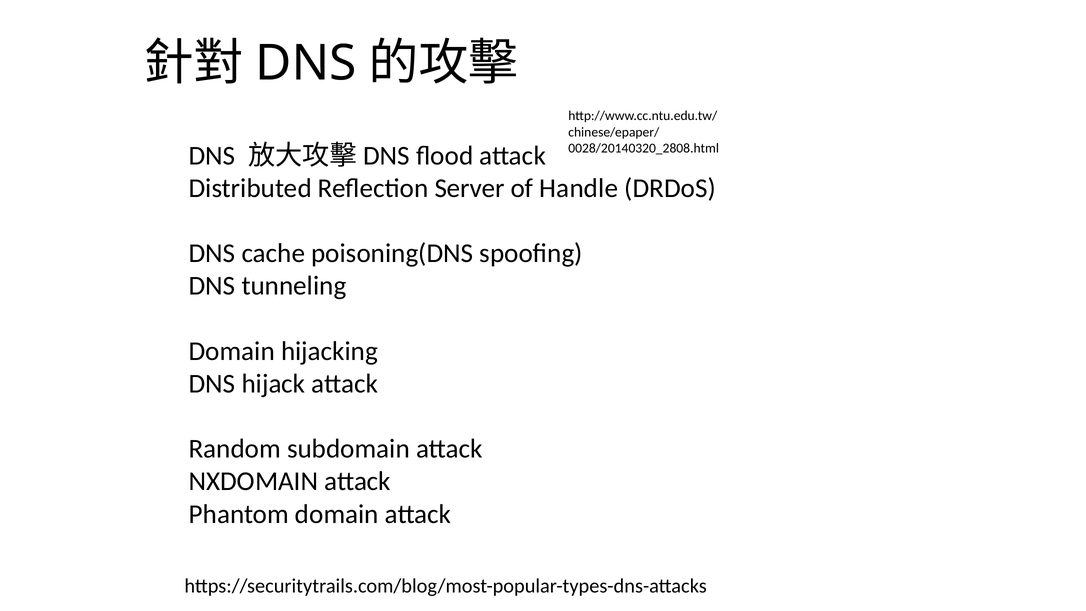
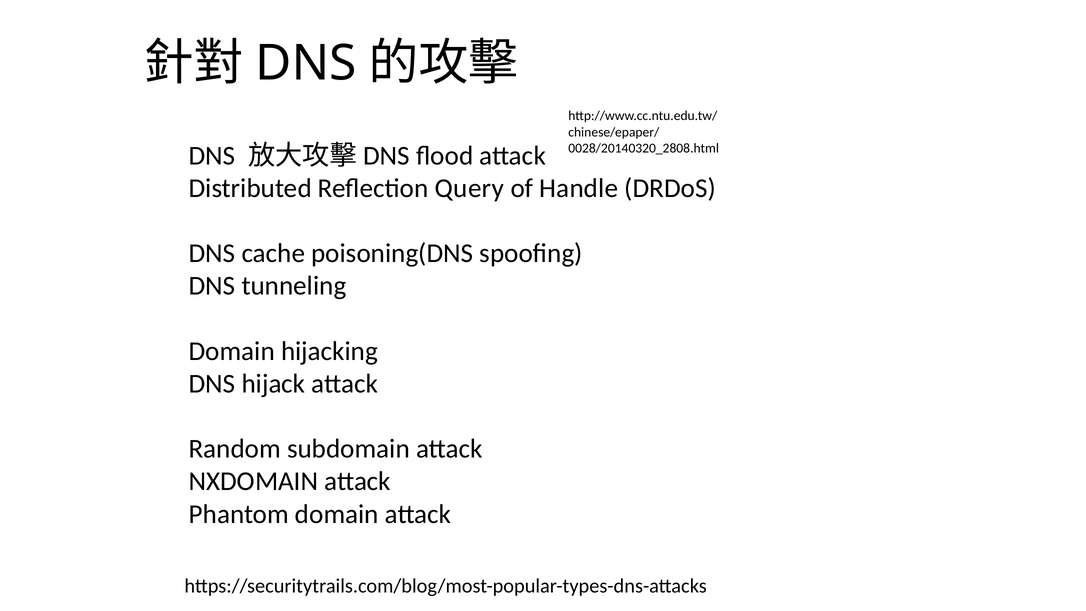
Server: Server -> Query
